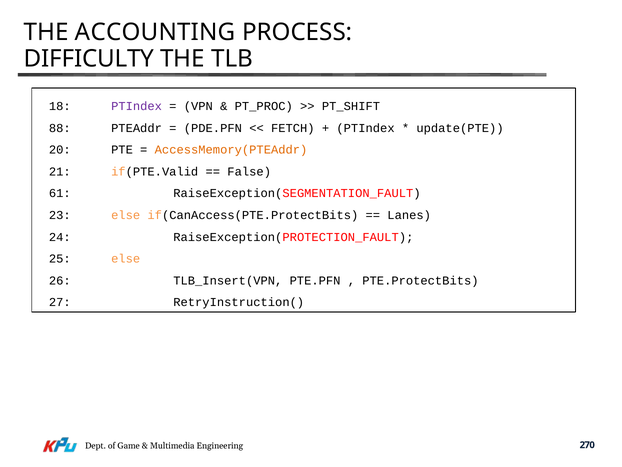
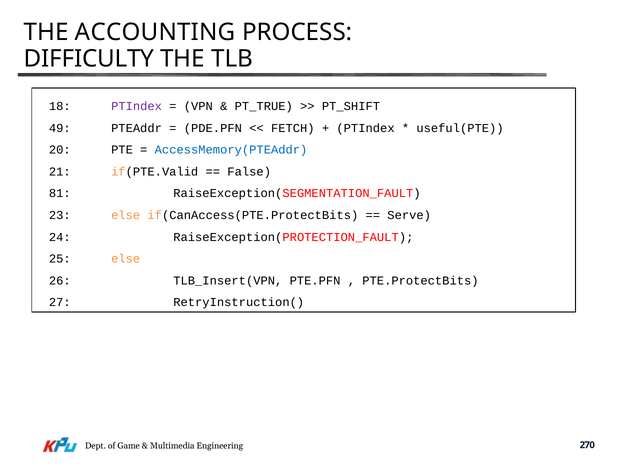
PT_PROC: PT_PROC -> PT_TRUE
88: 88 -> 49
update(PTE: update(PTE -> useful(PTE
AccessMemory(PTEAddr colour: orange -> blue
61: 61 -> 81
Lanes: Lanes -> Serve
